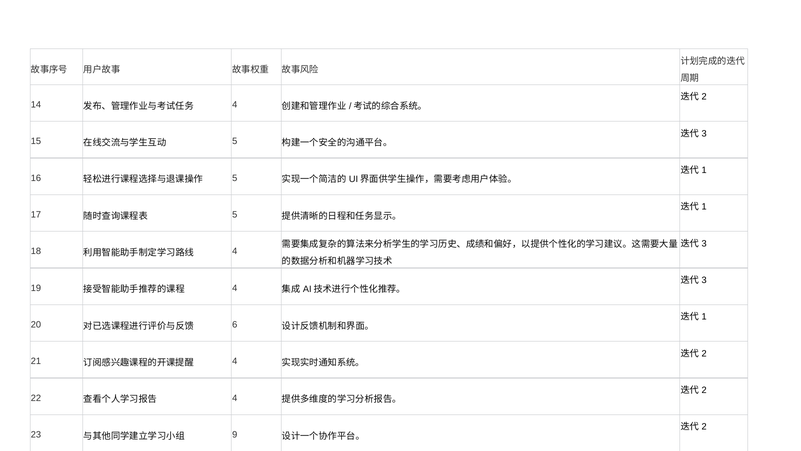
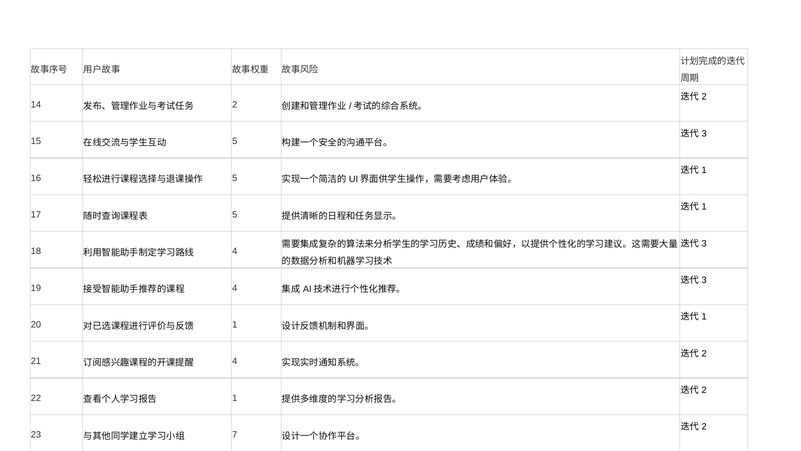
4 at (235, 105): 4 -> 2
6 at (235, 324): 6 -> 1
4 at (235, 398): 4 -> 1
9: 9 -> 7
